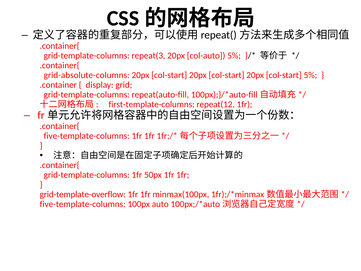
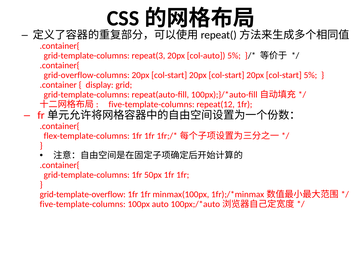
grid-absolute-columns: grid-absolute-columns -> grid-overflow-columns
first-template-columns at (152, 104): first-template-columns -> five-template-columns
five-template-columns at (87, 136): five-template-columns -> flex-template-columns
